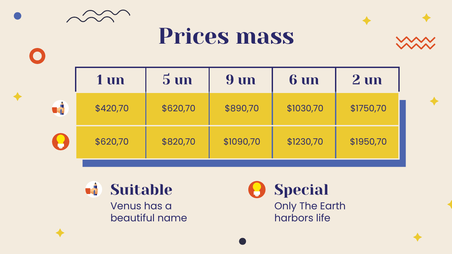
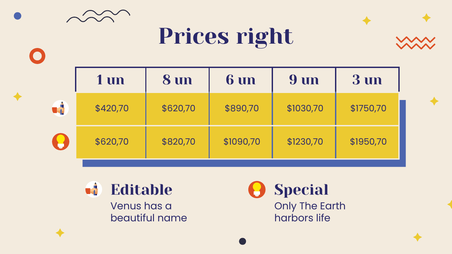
mass: mass -> right
5: 5 -> 8
9: 9 -> 6
6: 6 -> 9
2: 2 -> 3
Suitable: Suitable -> Editable
